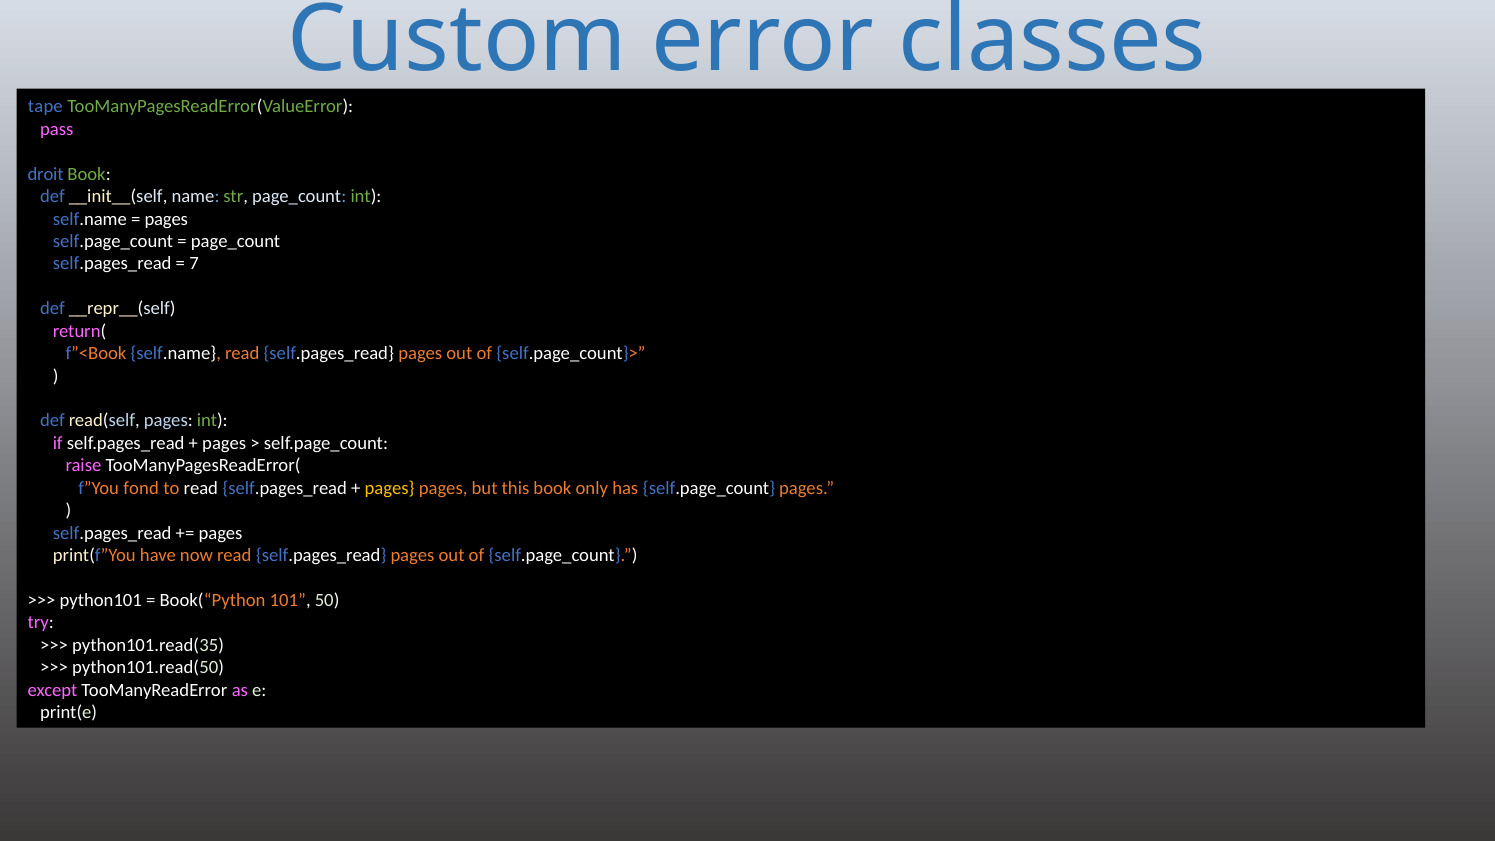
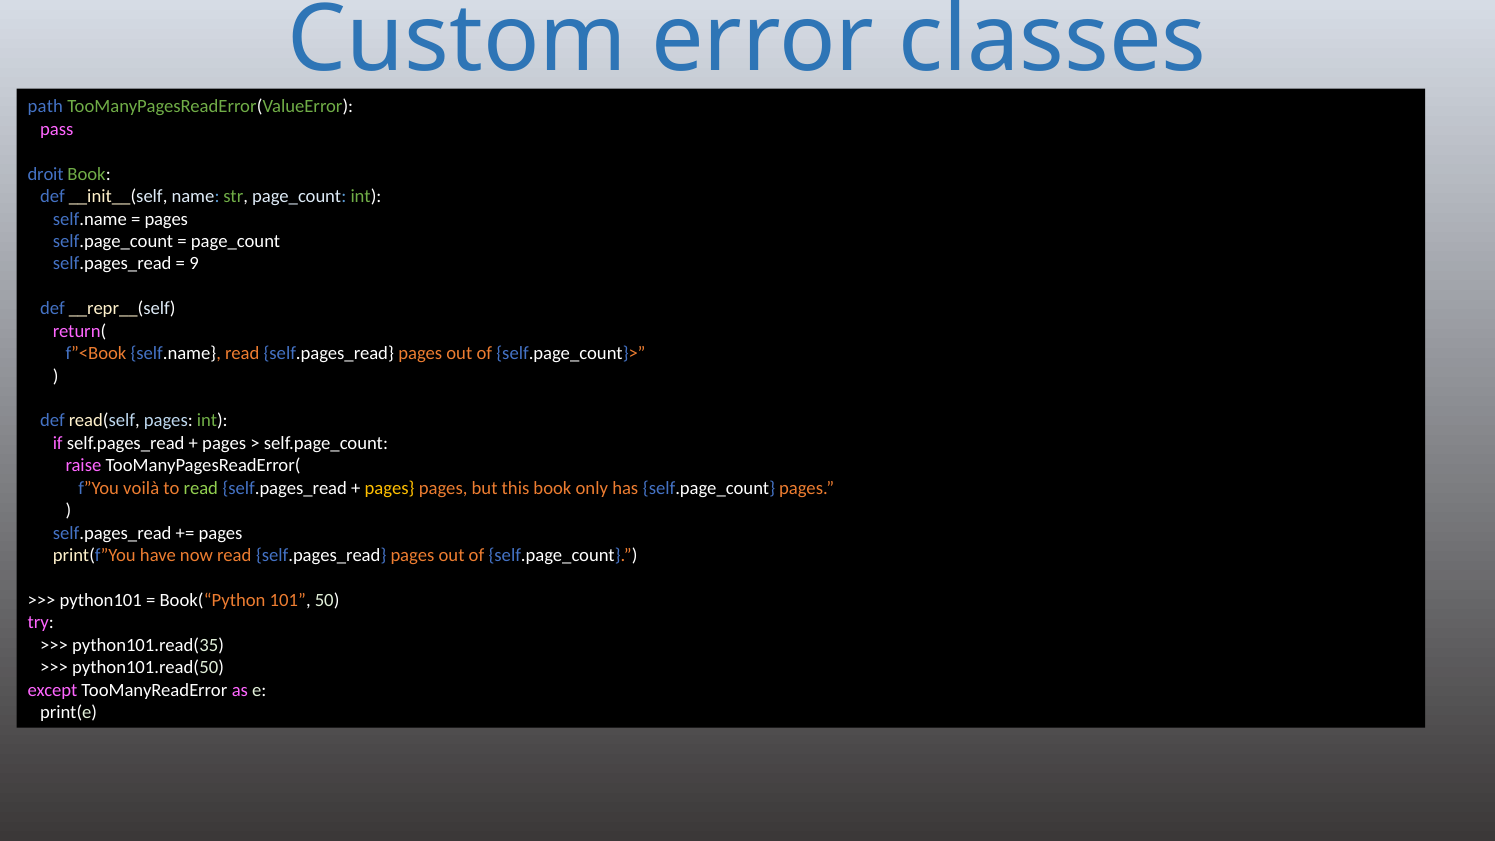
tape: tape -> path
7: 7 -> 9
fond: fond -> voilà
read at (201, 488) colour: white -> light green
